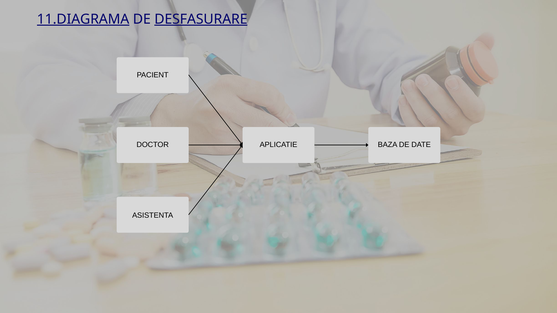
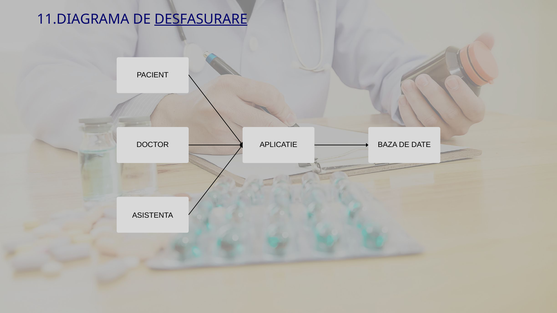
11.DIAGRAMA underline: present -> none
